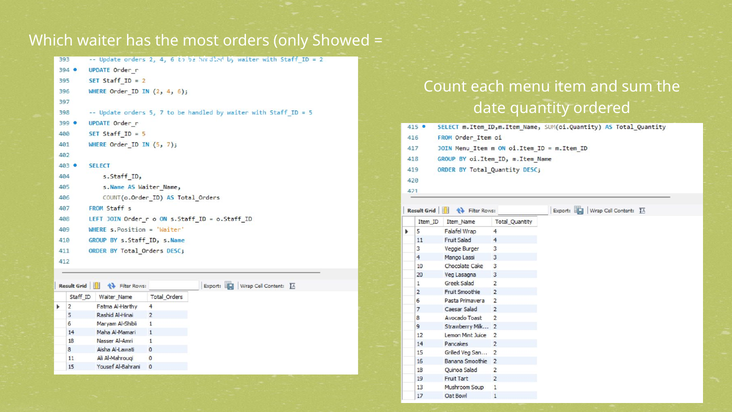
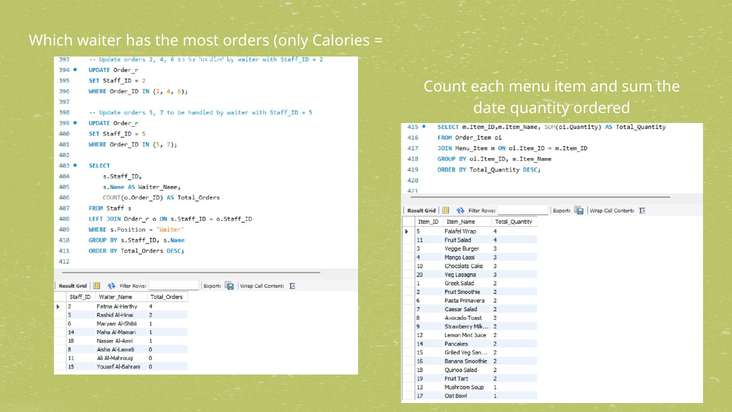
Showed: Showed -> Calories
